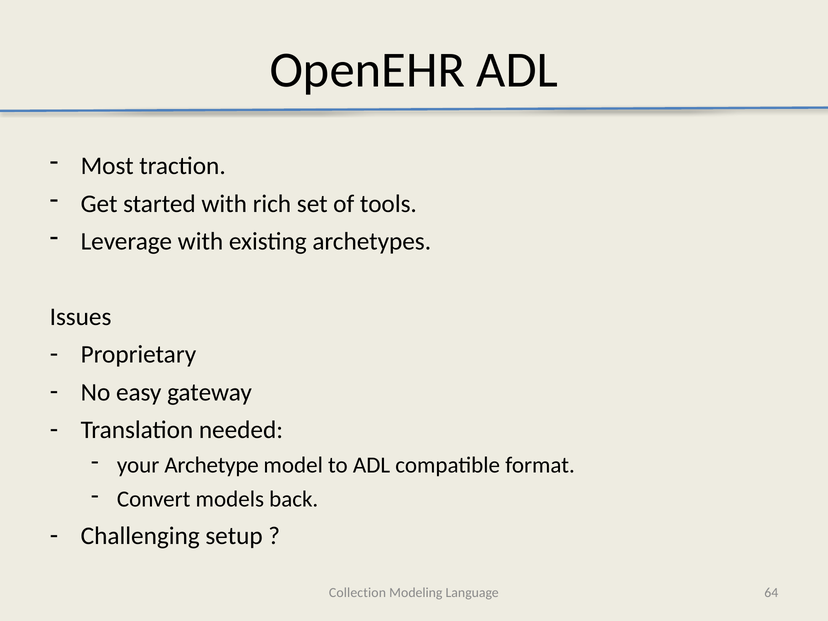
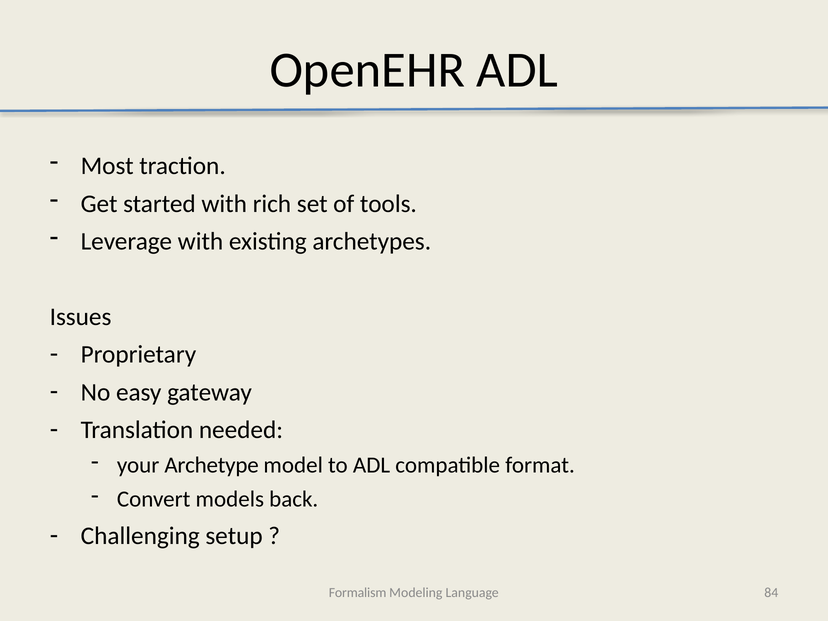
Collection: Collection -> Formalism
64: 64 -> 84
